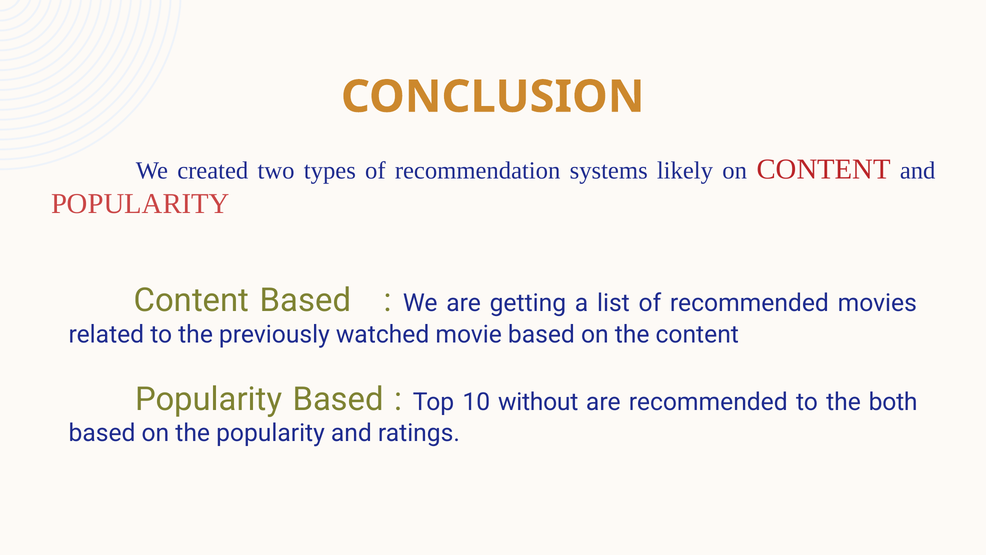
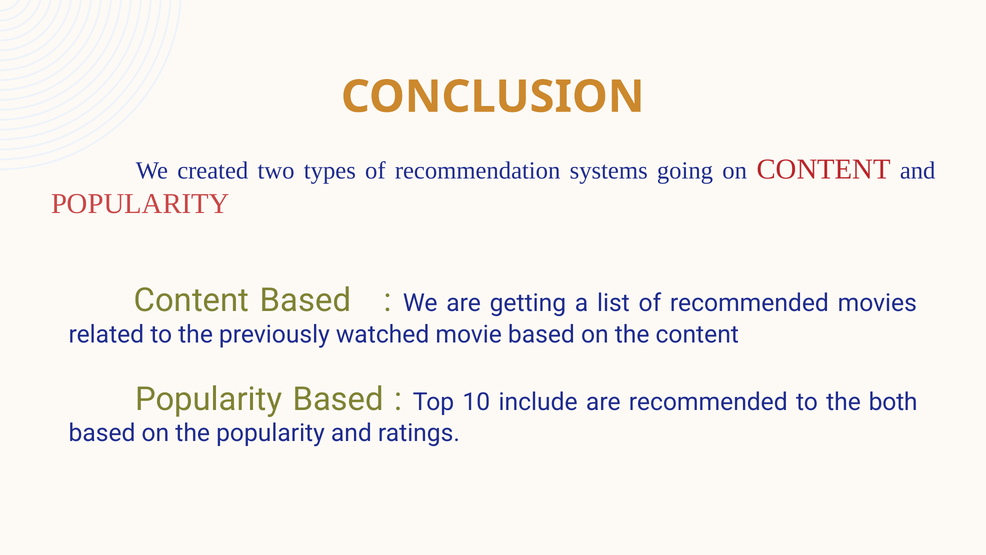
likely: likely -> going
without: without -> include
